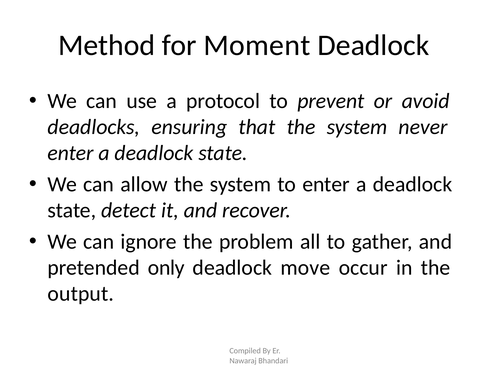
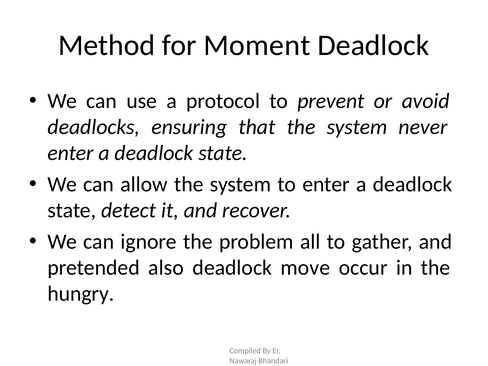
only: only -> also
output: output -> hungry
